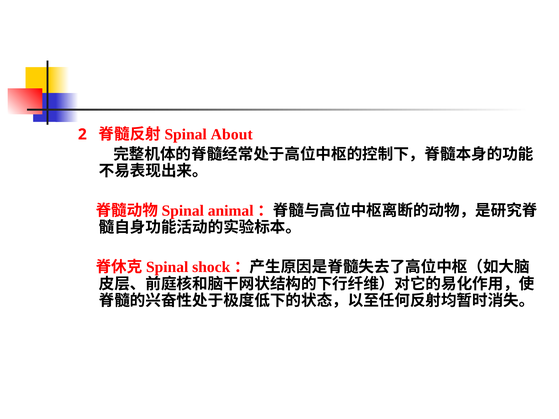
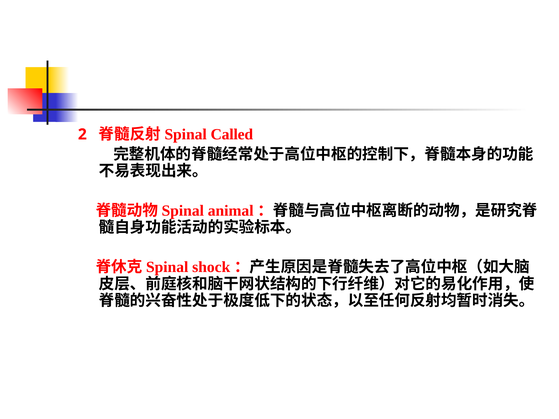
About: About -> Called
